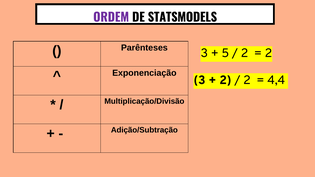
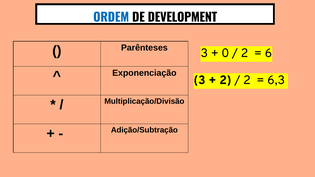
ORDEM colour: purple -> blue
STATSMODELS: STATSMODELS -> DEVELOPMENT
5: 5 -> 0
2 at (268, 53): 2 -> 6
4,4: 4,4 -> 6,3
